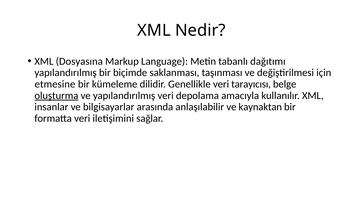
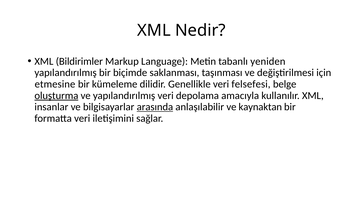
Dosyasına: Dosyasına -> Bildirimler
dağıtımı: dağıtımı -> yeniden
tarayıcısı: tarayıcısı -> felsefesi
arasında underline: none -> present
